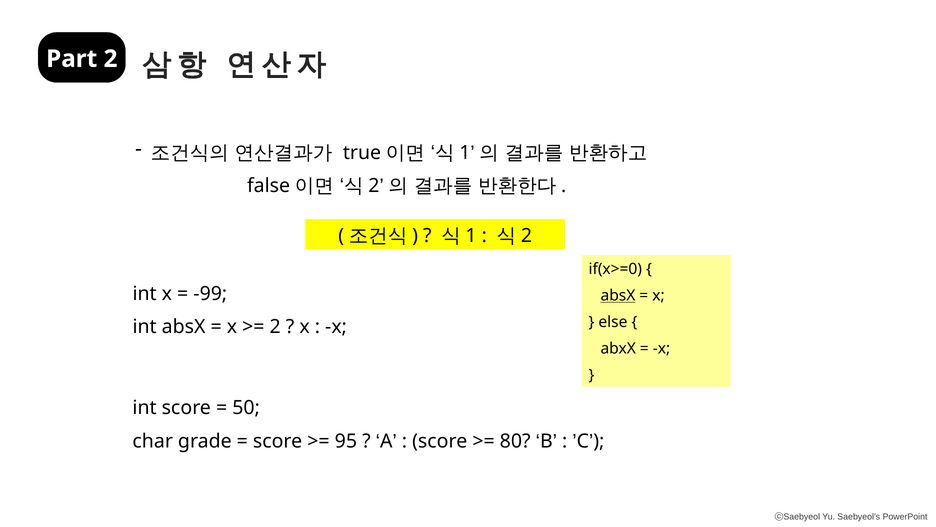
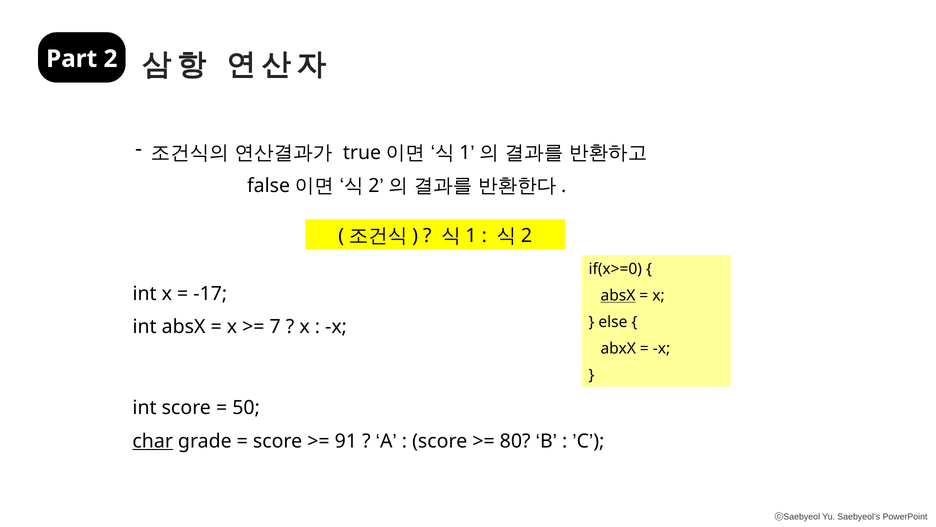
-99: -99 -> -17
2 at (275, 327): 2 -> 7
char underline: none -> present
95: 95 -> 91
